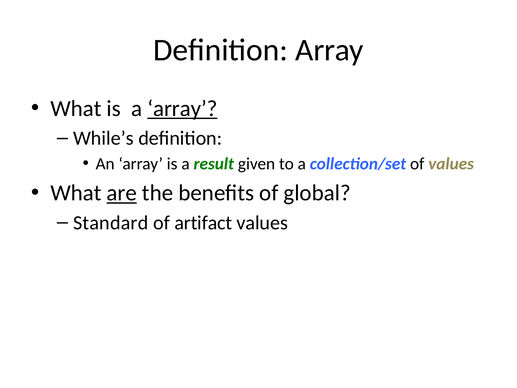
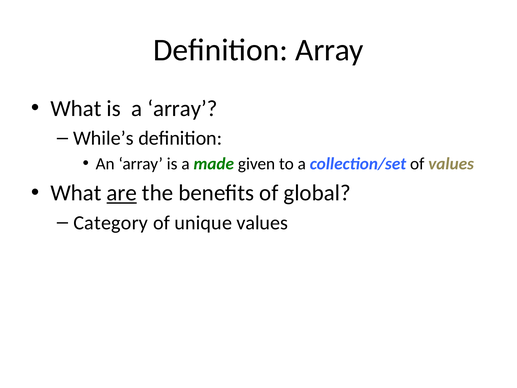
array at (182, 108) underline: present -> none
result: result -> made
Standard: Standard -> Category
artifact: artifact -> unique
